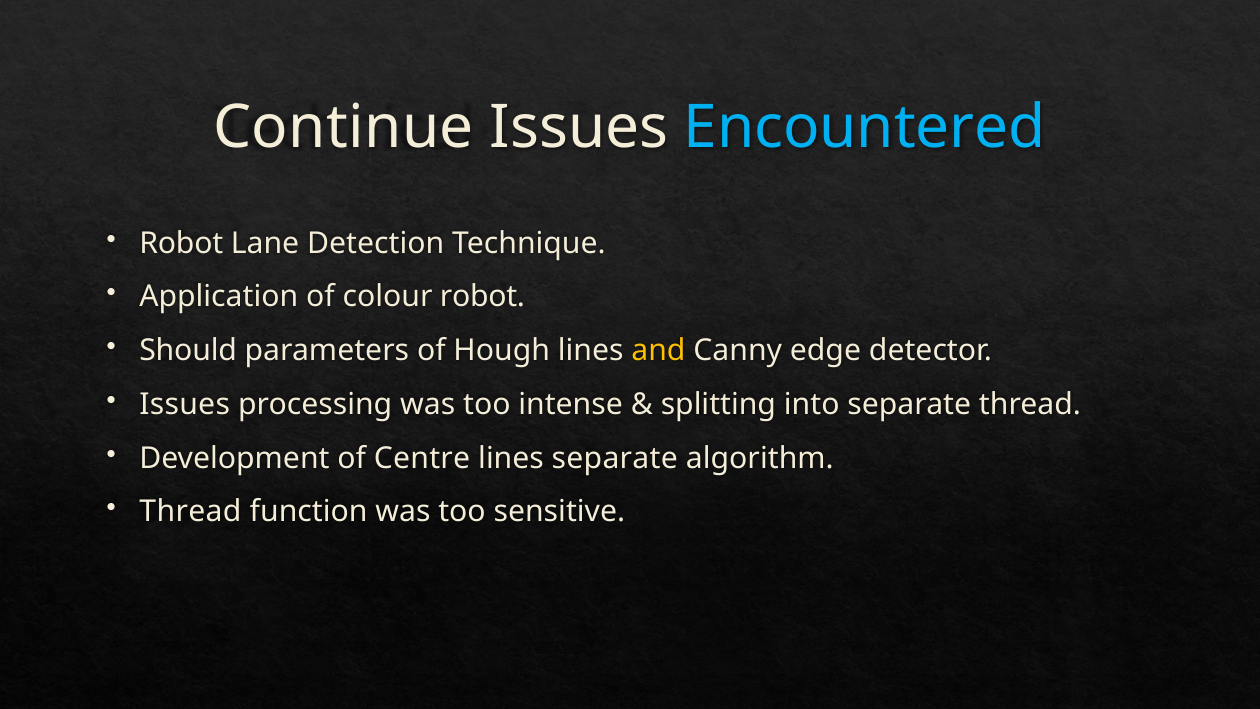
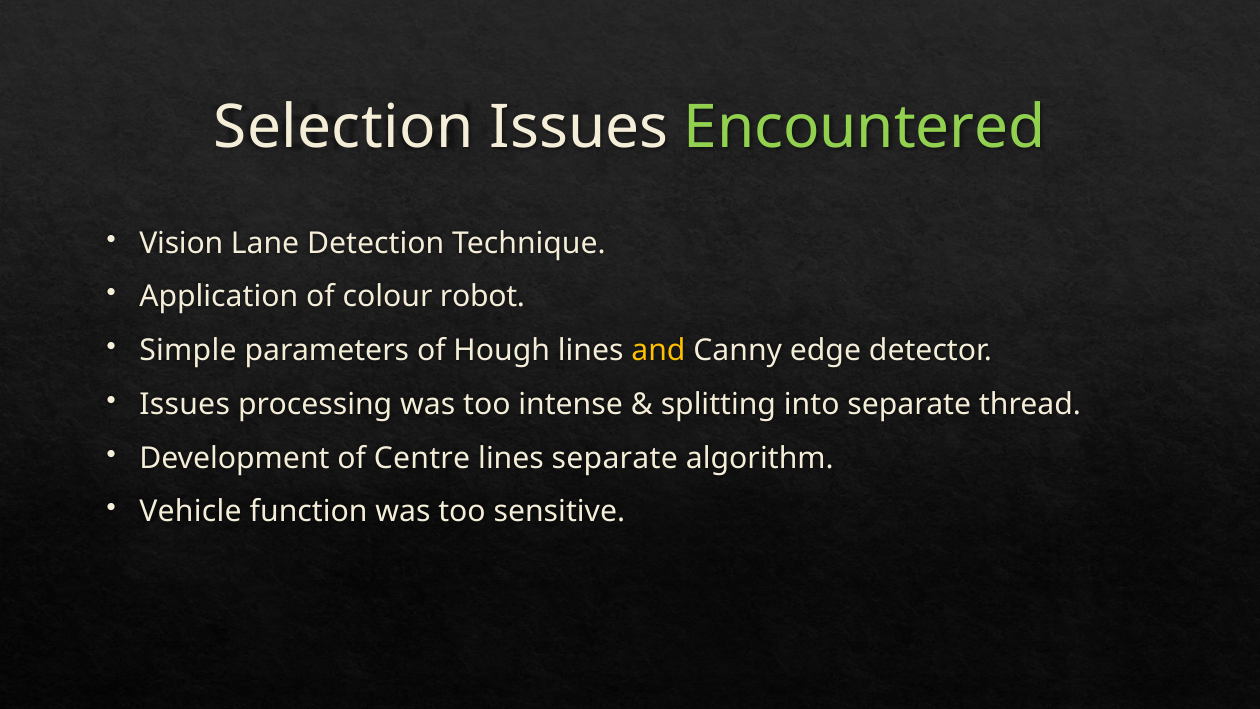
Continue: Continue -> Selection
Encountered colour: light blue -> light green
Robot at (181, 243): Robot -> Vision
Should: Should -> Simple
Thread at (190, 512): Thread -> Vehicle
